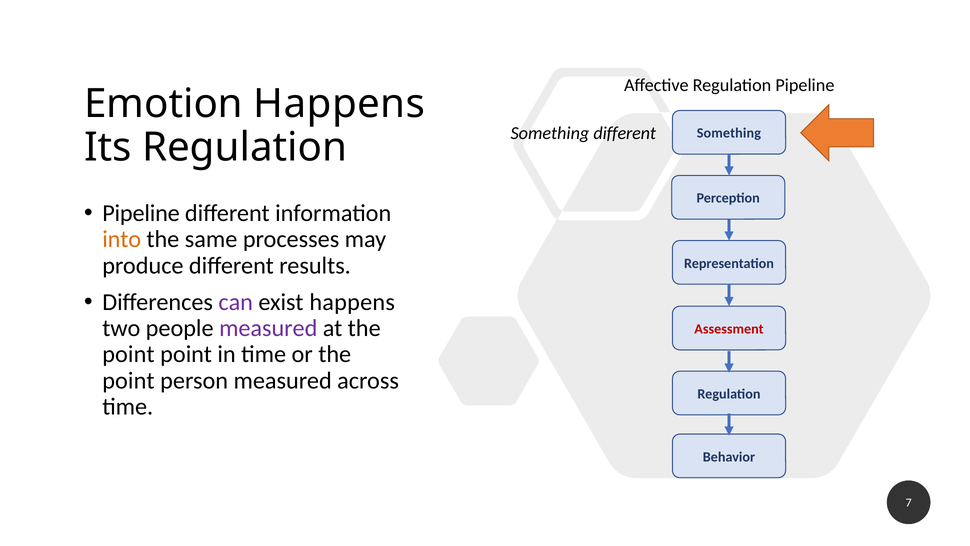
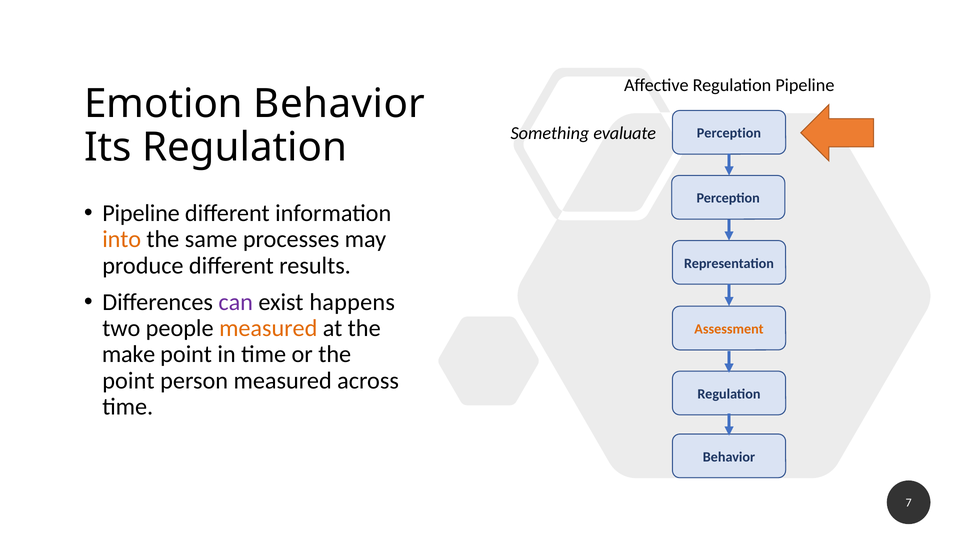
Emotion Happens: Happens -> Behavior
Something different: different -> evaluate
Something at (729, 133): Something -> Perception
measured at (268, 328) colour: purple -> orange
Assessment colour: red -> orange
point at (128, 354): point -> make
